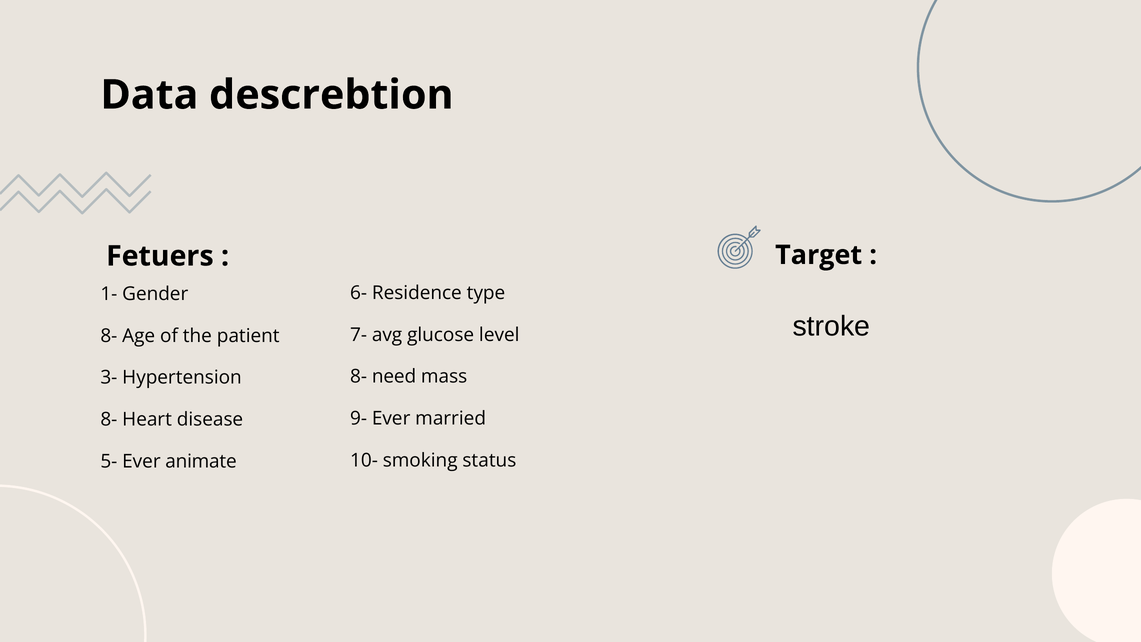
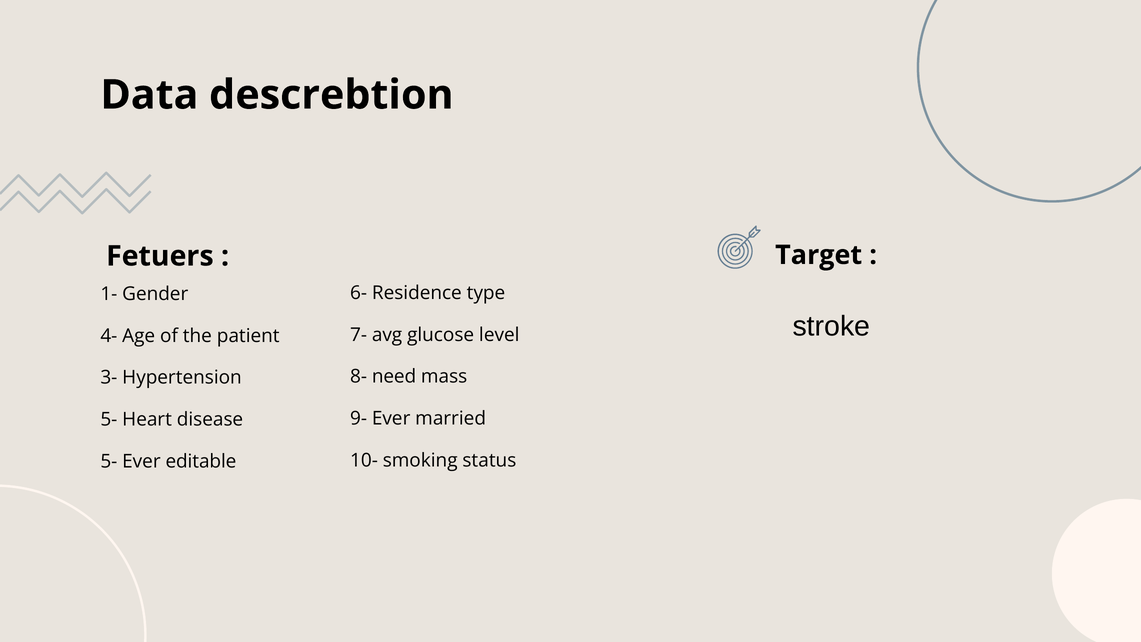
8- at (109, 336): 8- -> 4-
8- at (109, 419): 8- -> 5-
animate: animate -> editable
